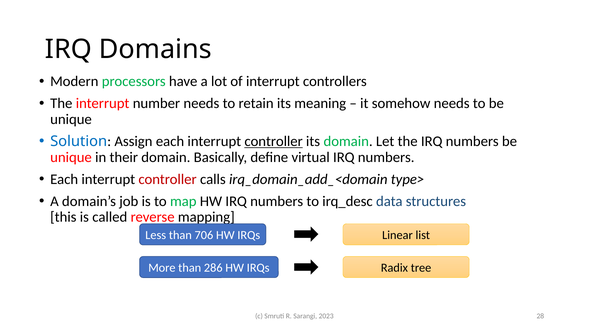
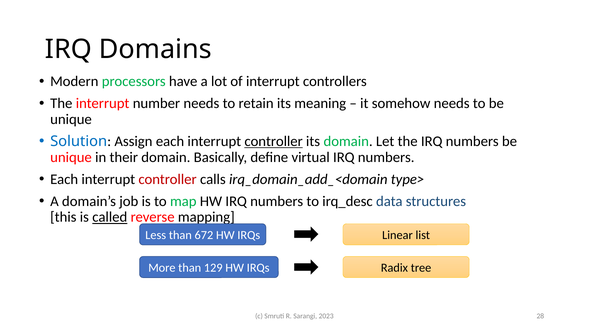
called underline: none -> present
706: 706 -> 672
286: 286 -> 129
